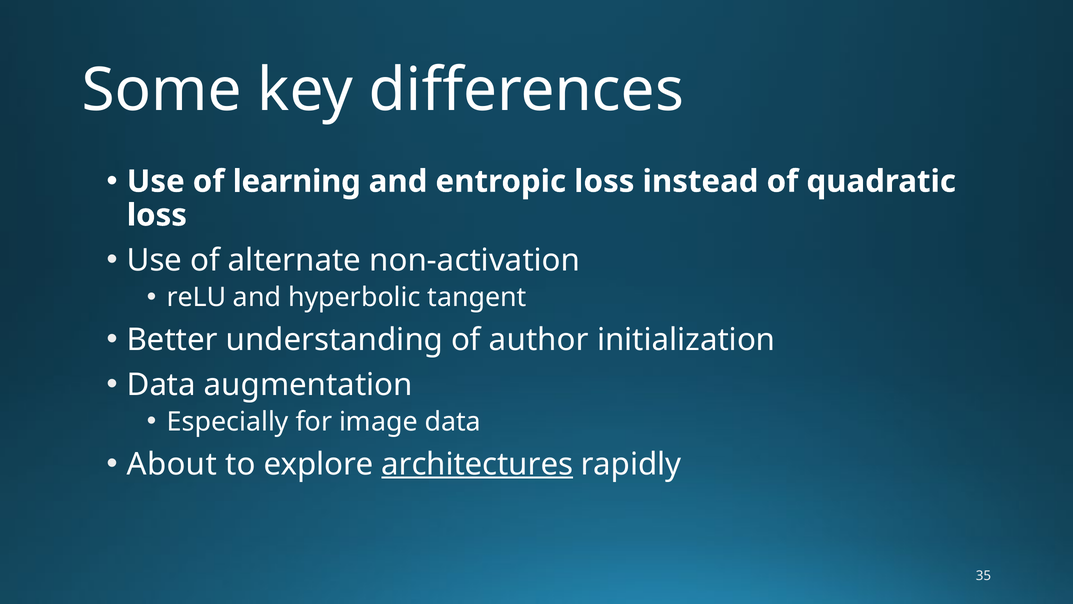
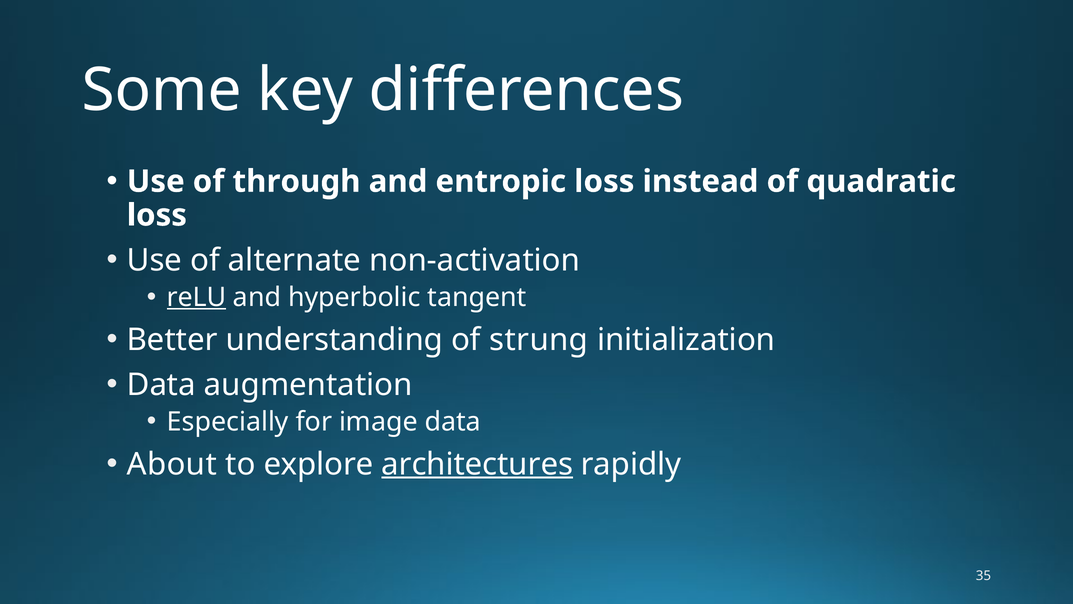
learning: learning -> through
reLU underline: none -> present
author: author -> strung
